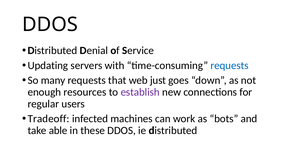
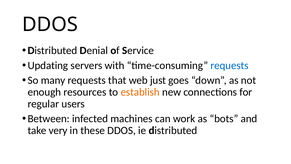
establish colour: purple -> orange
Tradeoff: Tradeoff -> Between
able: able -> very
